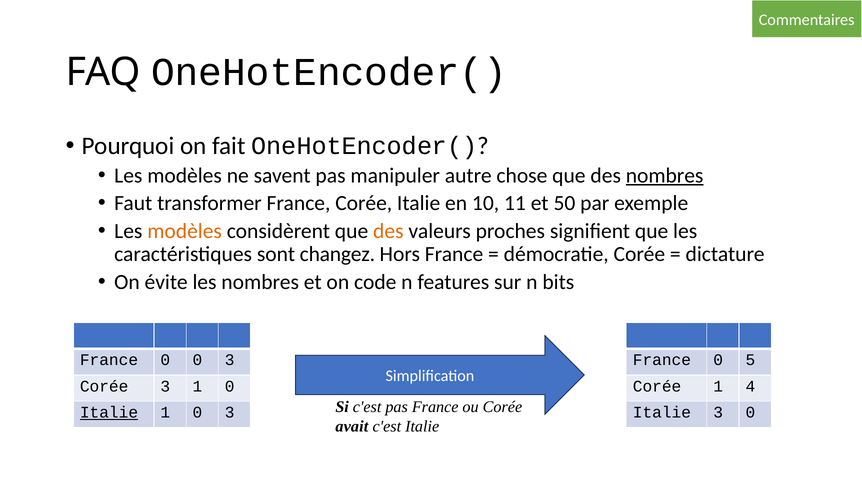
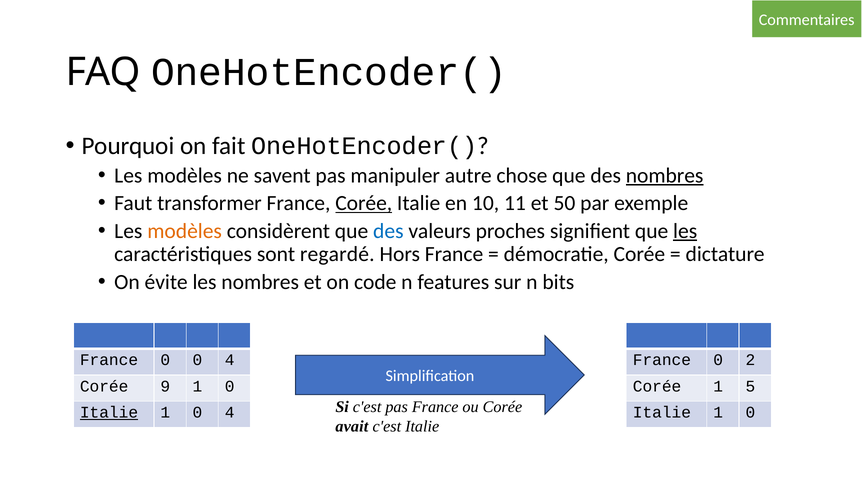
Corée at (364, 203) underline: none -> present
des at (388, 231) colour: orange -> blue
les at (685, 231) underline: none -> present
changez: changez -> regardé
0 0 3: 3 -> 4
5: 5 -> 2
Corée 3: 3 -> 9
4: 4 -> 5
1 0 3: 3 -> 4
3 at (718, 412): 3 -> 1
